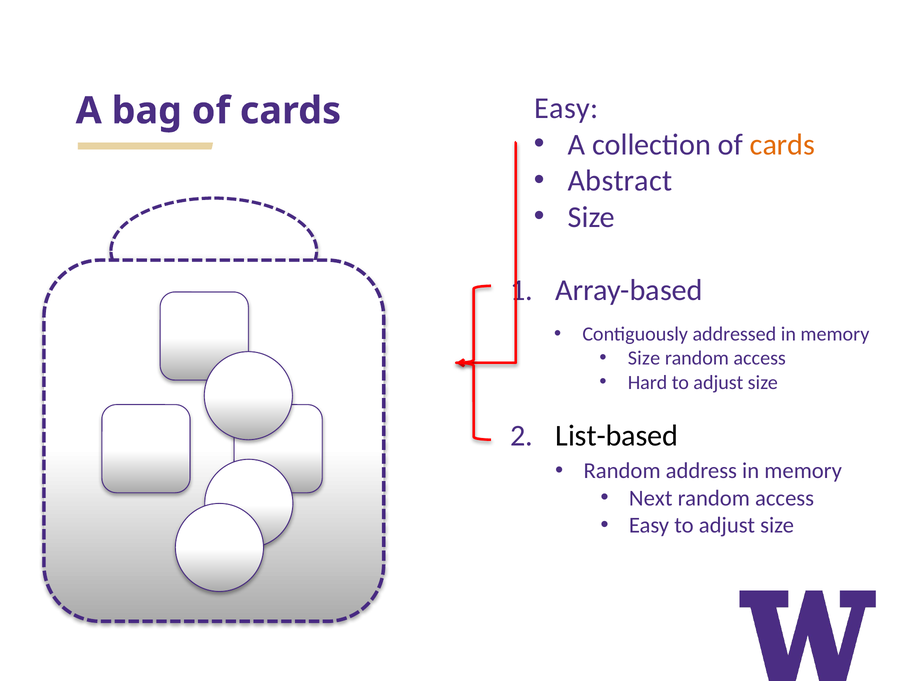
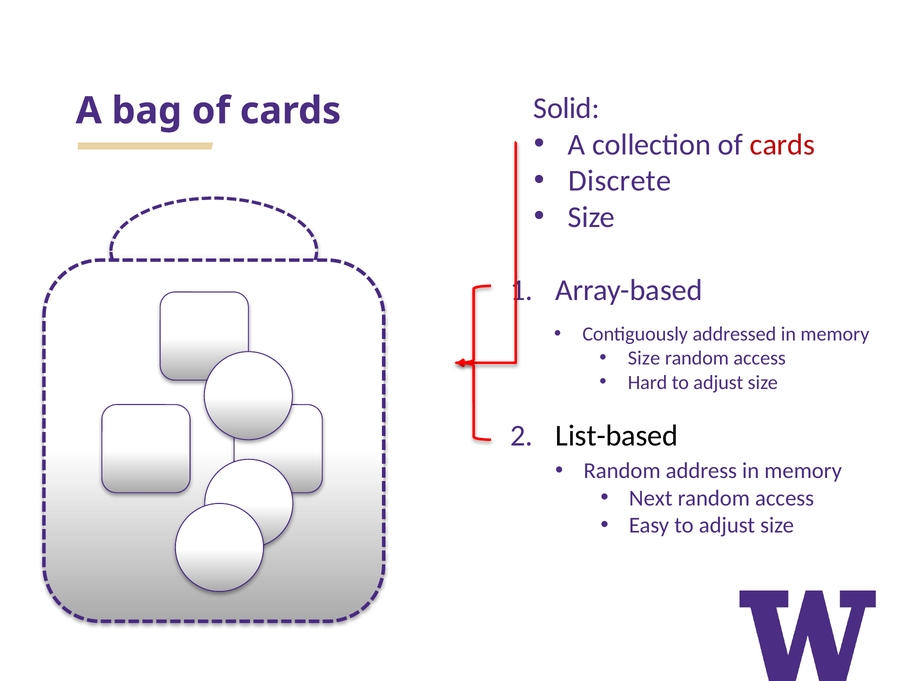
cards Easy: Easy -> Solid
cards at (782, 145) colour: orange -> red
Abstract: Abstract -> Discrete
